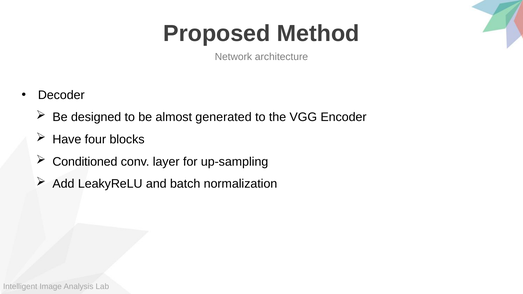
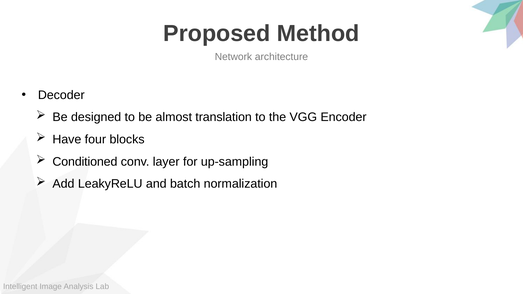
generated: generated -> translation
